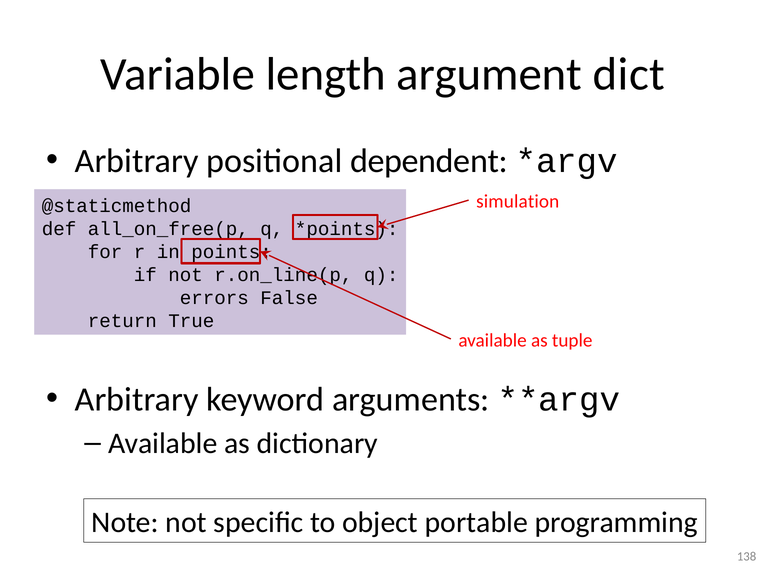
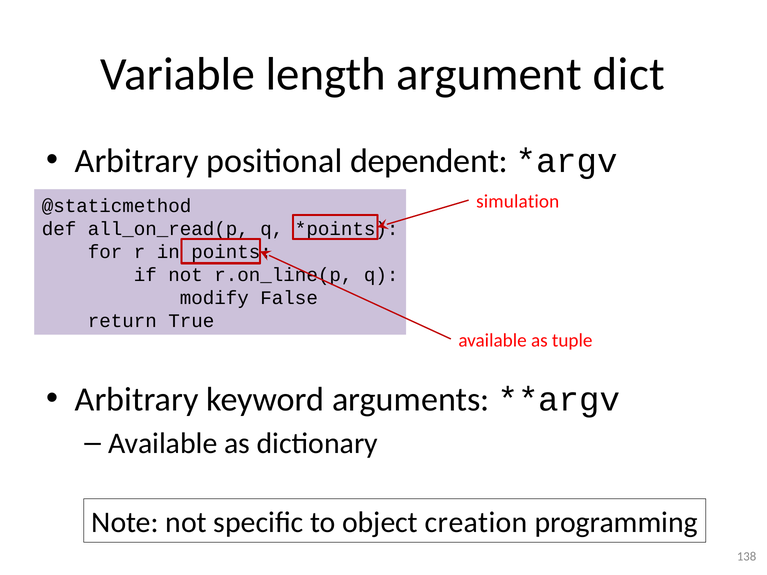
all_on_free(p: all_on_free(p -> all_on_read(p
errors: errors -> modify
portable: portable -> creation
